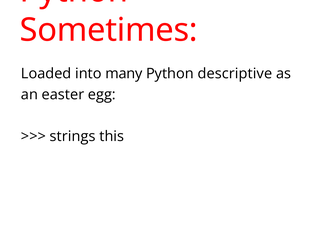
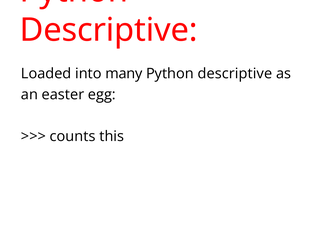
Sometimes at (109, 30): Sometimes -> Descriptive
strings: strings -> counts
